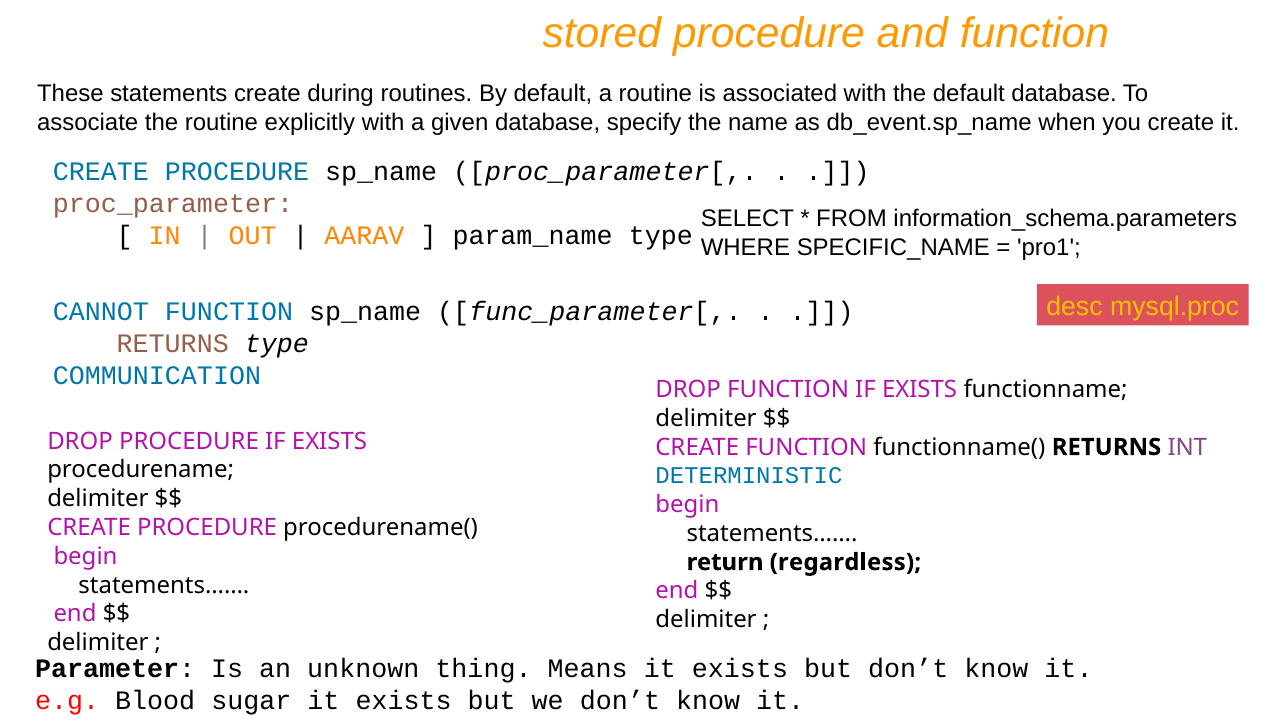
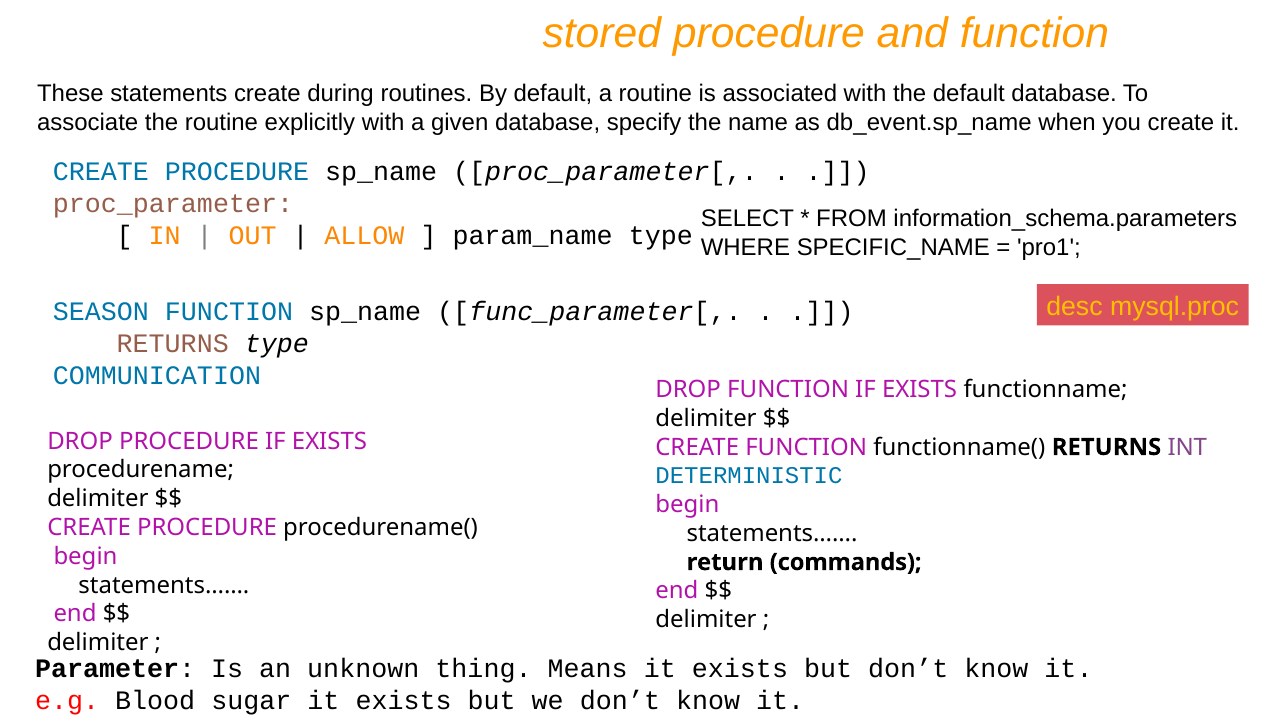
AARAV: AARAV -> ALLOW
CANNOT: CANNOT -> SEASON
regardless: regardless -> commands
